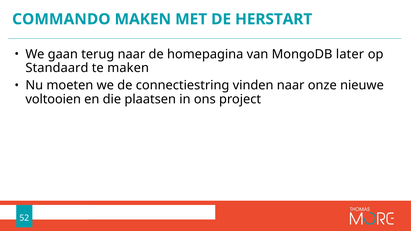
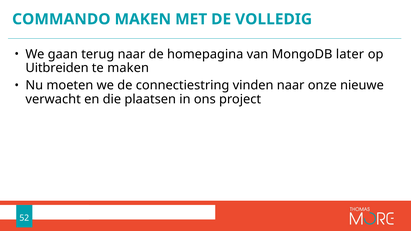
HERSTART: HERSTART -> VOLLEDIG
Standaard: Standaard -> Uitbreiden
voltooien: voltooien -> verwacht
